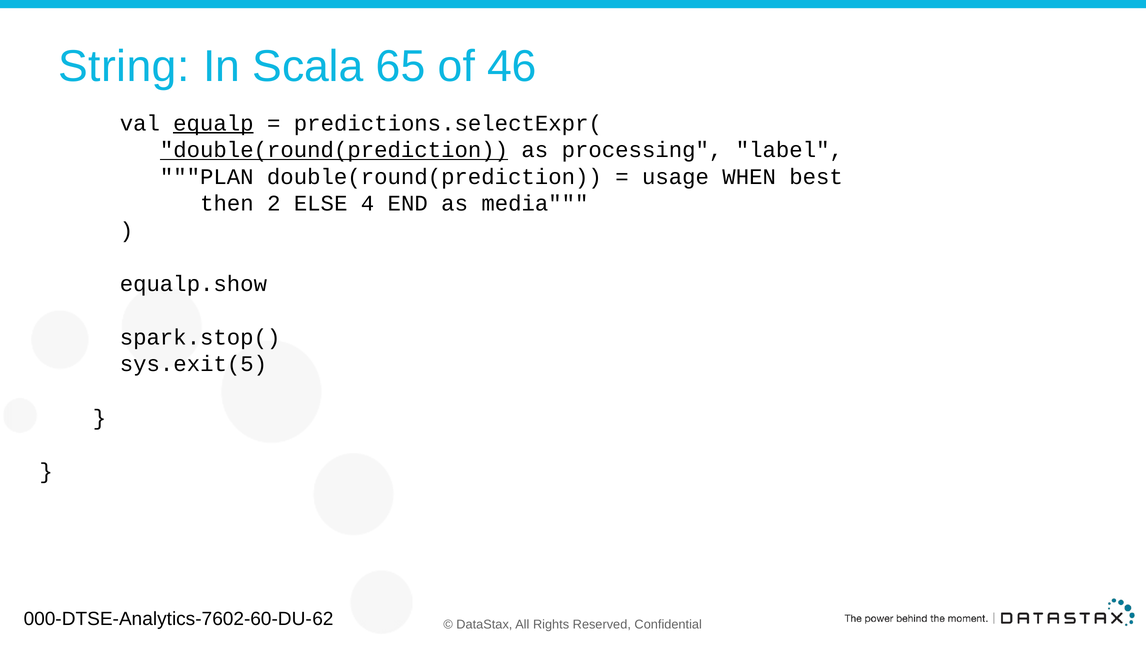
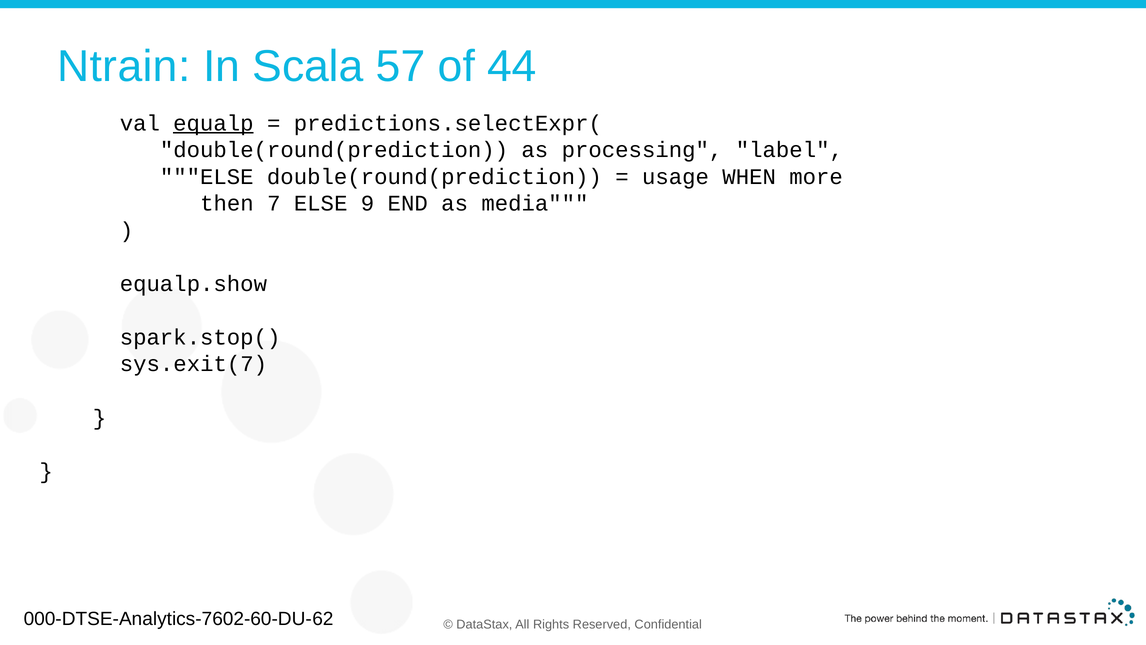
String: String -> Ntrain
65: 65 -> 57
46: 46 -> 44
double(round(prediction at (334, 150) underline: present -> none
PLAN at (207, 177): PLAN -> ELSE
best: best -> more
2: 2 -> 7
4: 4 -> 9
sys.exit(5: sys.exit(5 -> sys.exit(7
